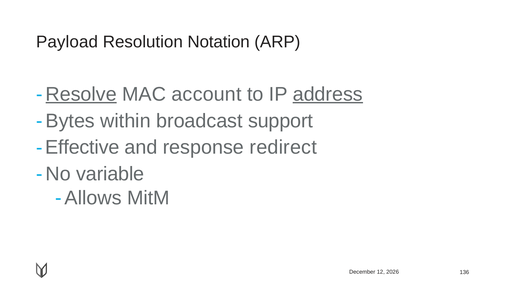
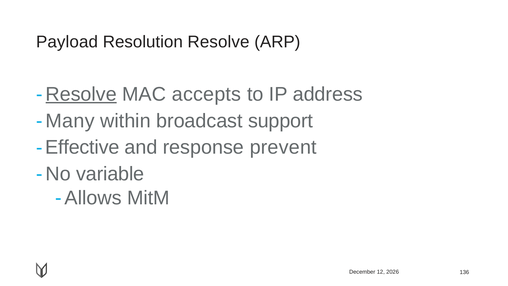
Resolution Notation: Notation -> Resolve
account: account -> accepts
address underline: present -> none
Bytes: Bytes -> Many
redirect: redirect -> prevent
